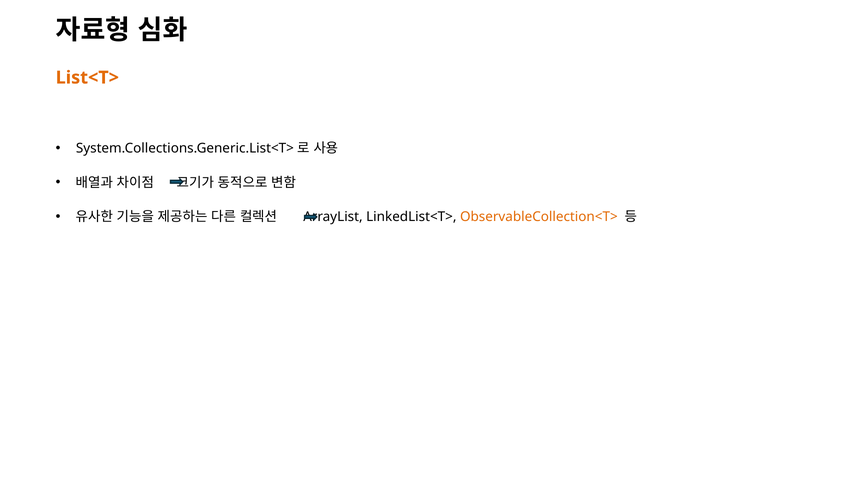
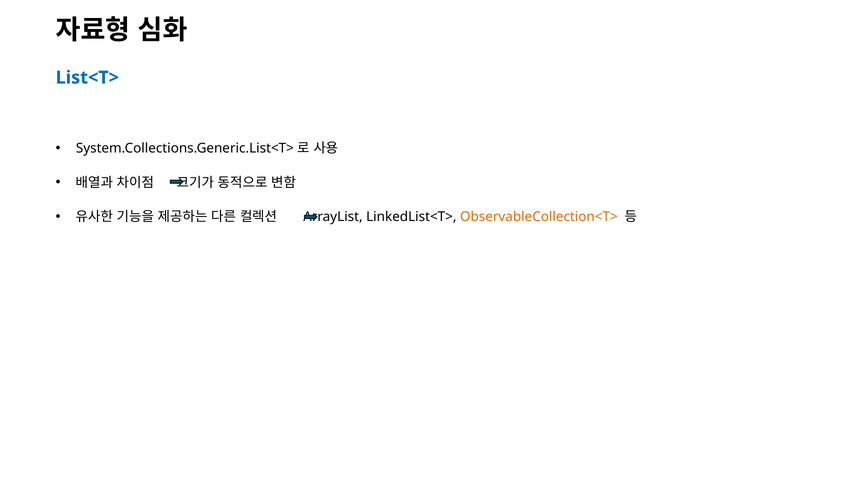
List<T> colour: orange -> blue
